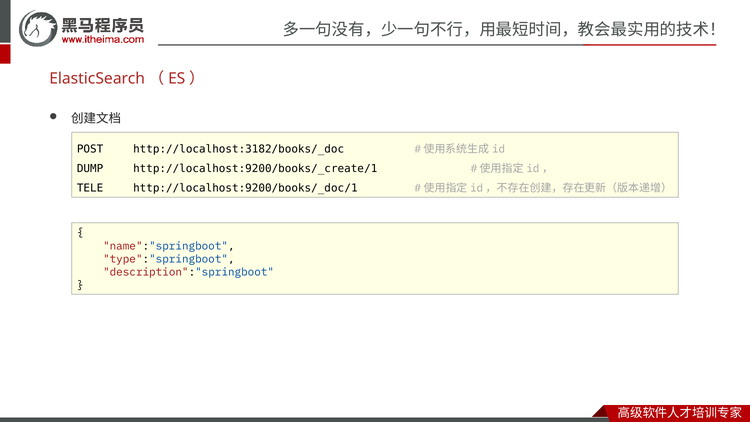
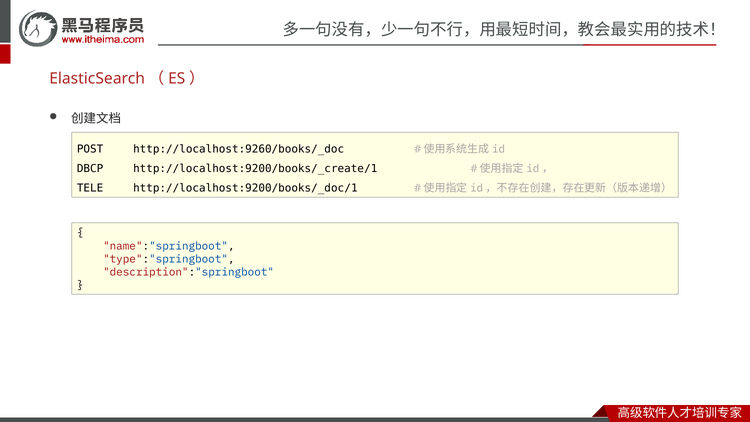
http://localhost:3182/books/_doc: http://localhost:3182/books/_doc -> http://localhost:9260/books/_doc
DUMP: DUMP -> DBCP
